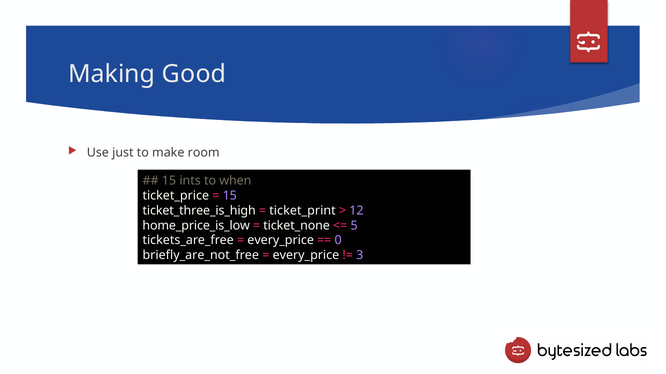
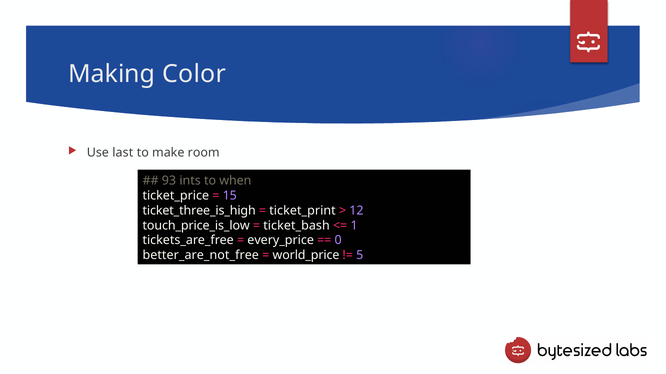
Good: Good -> Color
just: just -> last
15 at (169, 181): 15 -> 93
home_price_is_low: home_price_is_low -> touch_price_is_low
ticket_none: ticket_none -> ticket_bash
5: 5 -> 1
briefly_are_not_free: briefly_are_not_free -> better_are_not_free
every_price at (306, 256): every_price -> world_price
3: 3 -> 5
